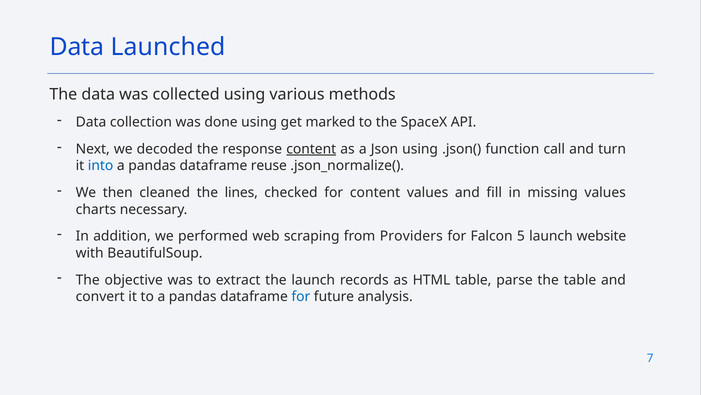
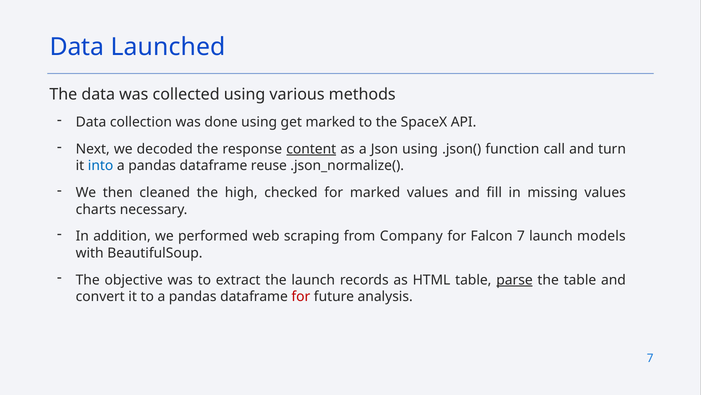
lines: lines -> high
for content: content -> marked
Providers: Providers -> Company
Falcon 5: 5 -> 7
website: website -> models
parse underline: none -> present
for at (301, 296) colour: blue -> red
